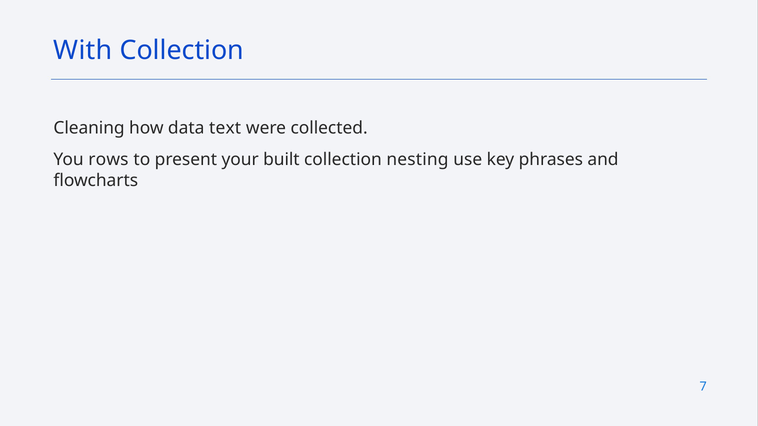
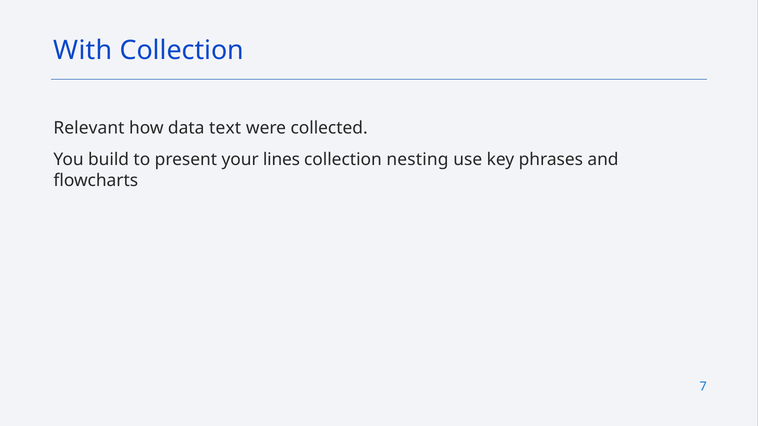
Cleaning: Cleaning -> Relevant
rows: rows -> build
built: built -> lines
